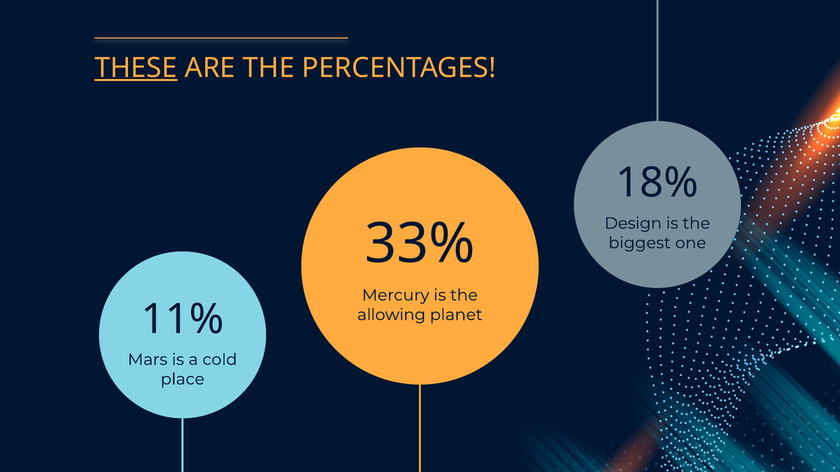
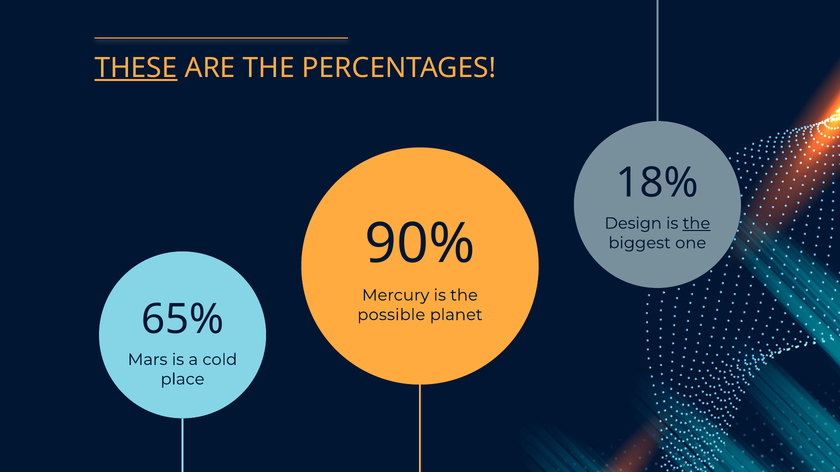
the at (696, 224) underline: none -> present
33%: 33% -> 90%
11%: 11% -> 65%
allowing: allowing -> possible
